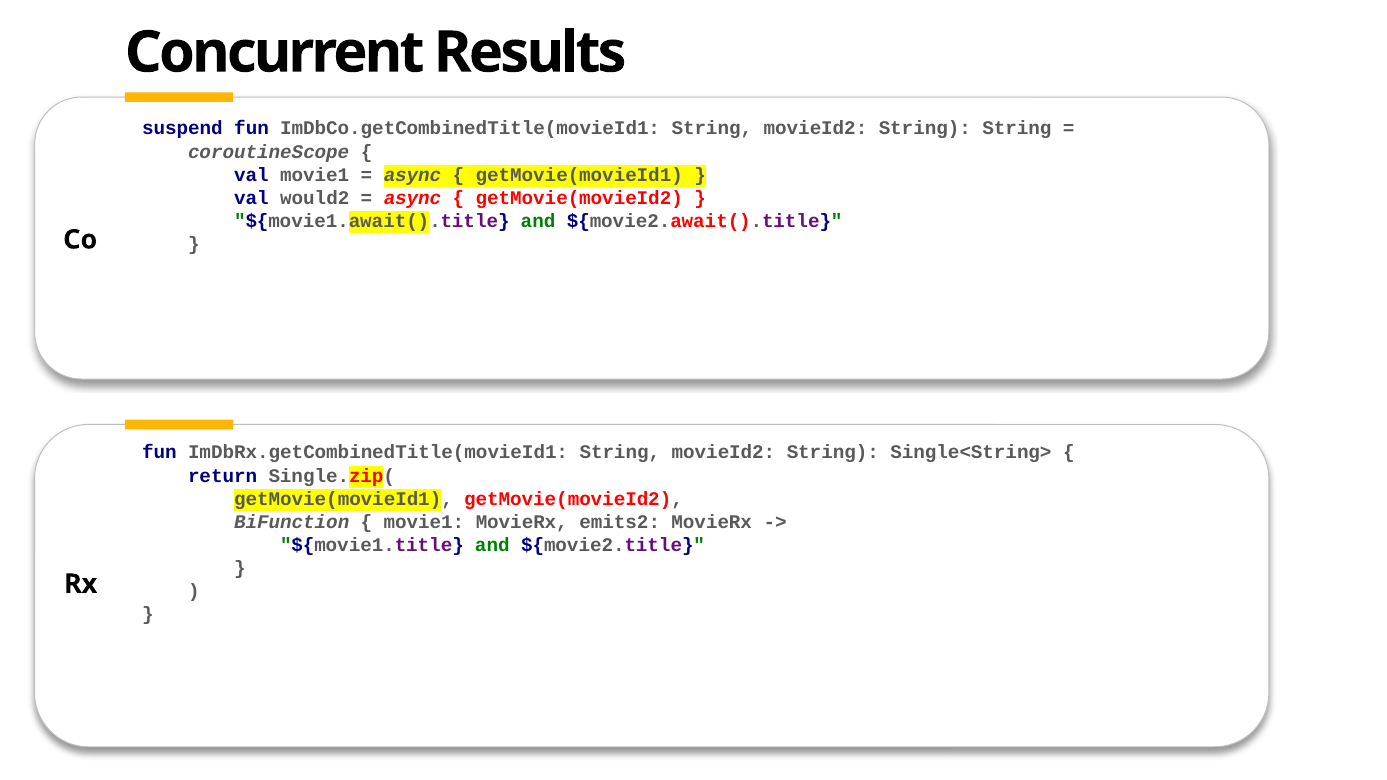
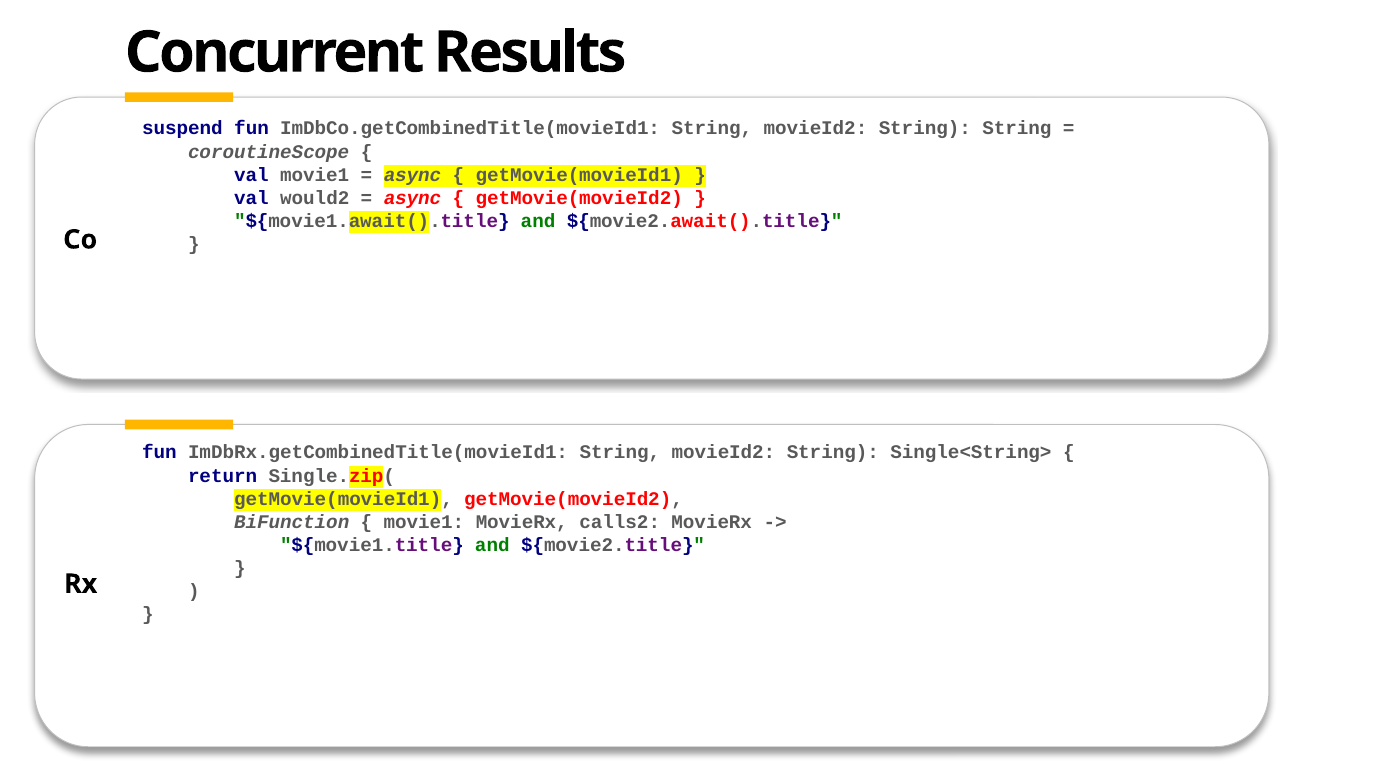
emits2: emits2 -> calls2
